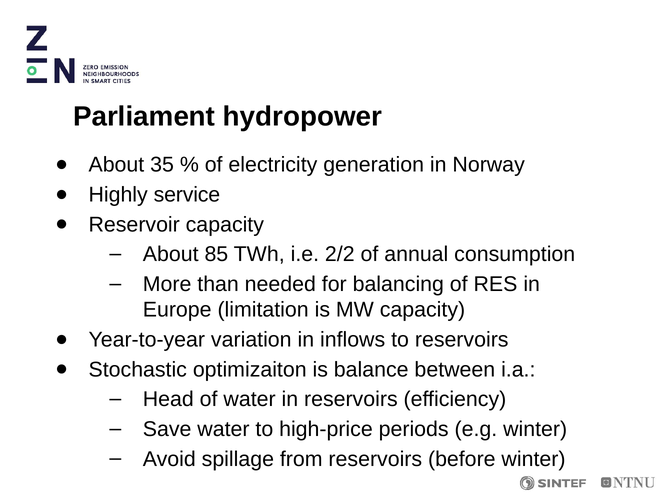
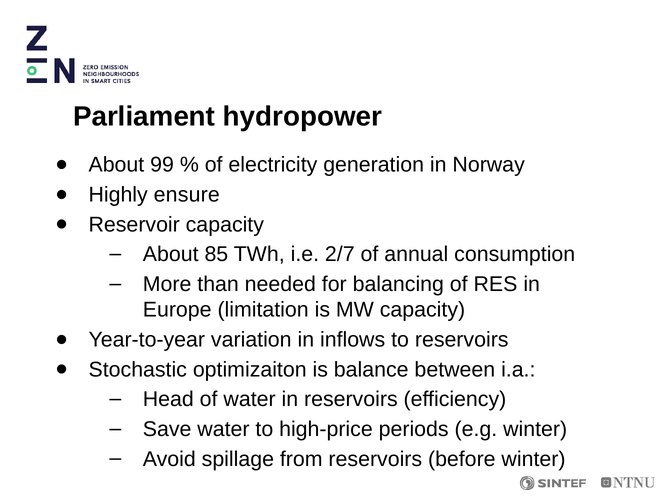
35: 35 -> 99
service: service -> ensure
2/2: 2/2 -> 2/7
